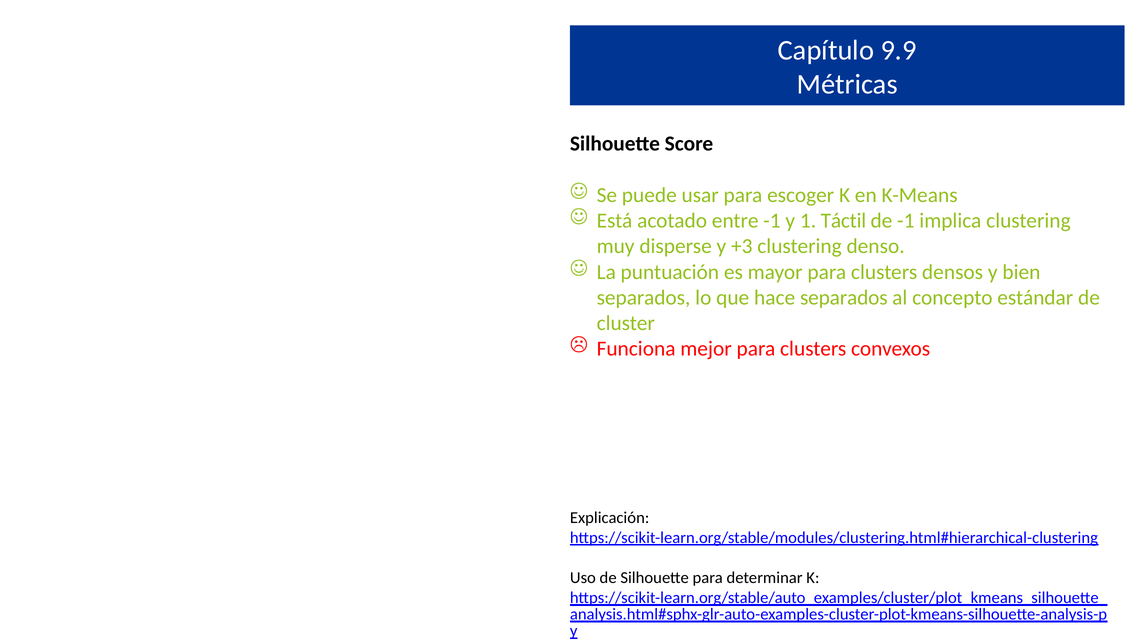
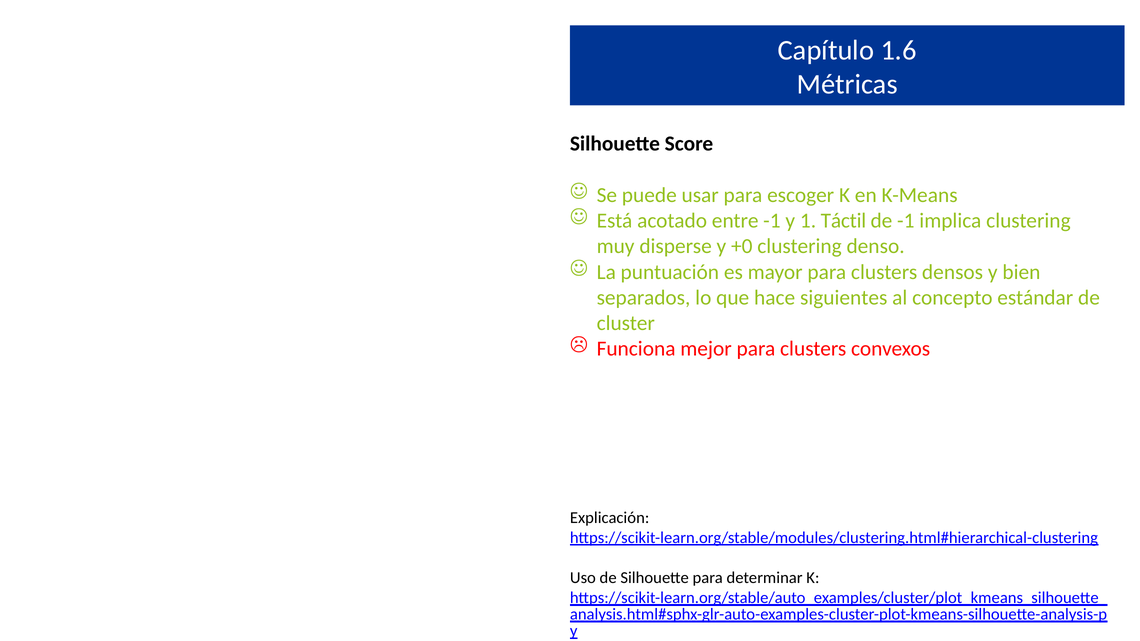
9.9: 9.9 -> 1.6
+3: +3 -> +0
hace separados: separados -> siguientes
